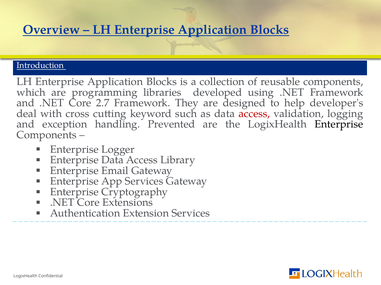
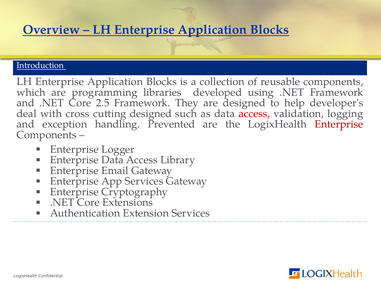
2.7: 2.7 -> 2.5
cutting keyword: keyword -> designed
Enterprise at (339, 125) colour: black -> red
